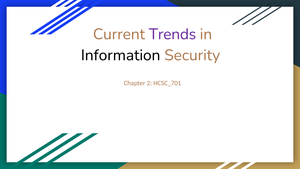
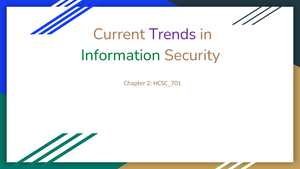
Information colour: black -> green
